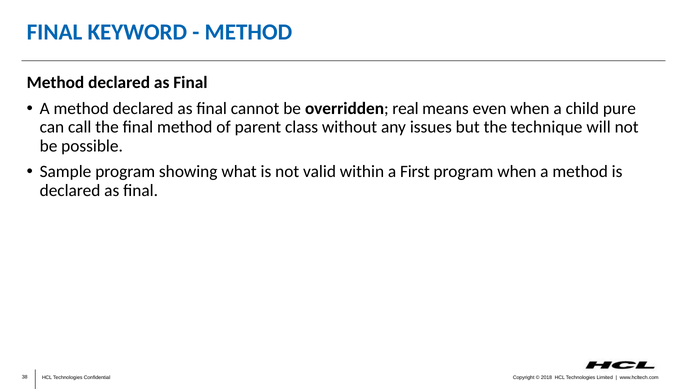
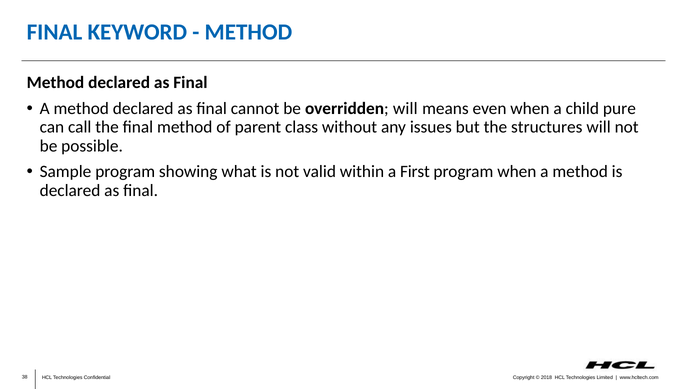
overridden real: real -> will
technique: technique -> structures
